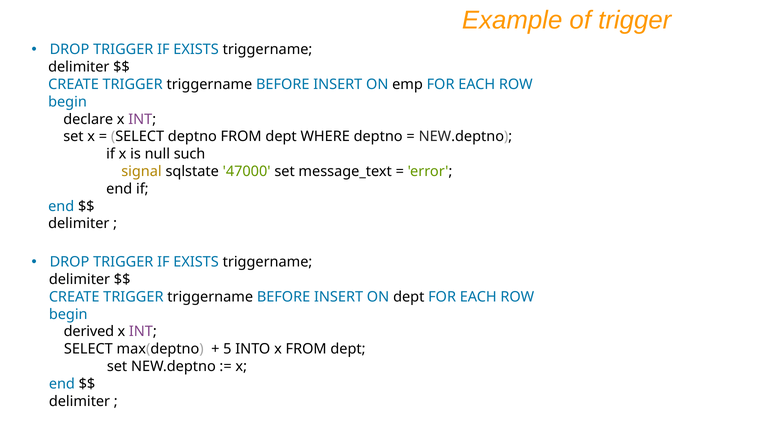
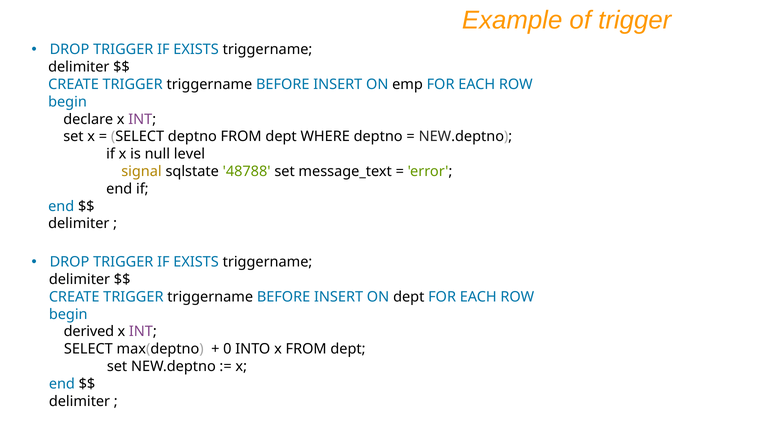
such: such -> level
47000: 47000 -> 48788
5: 5 -> 0
